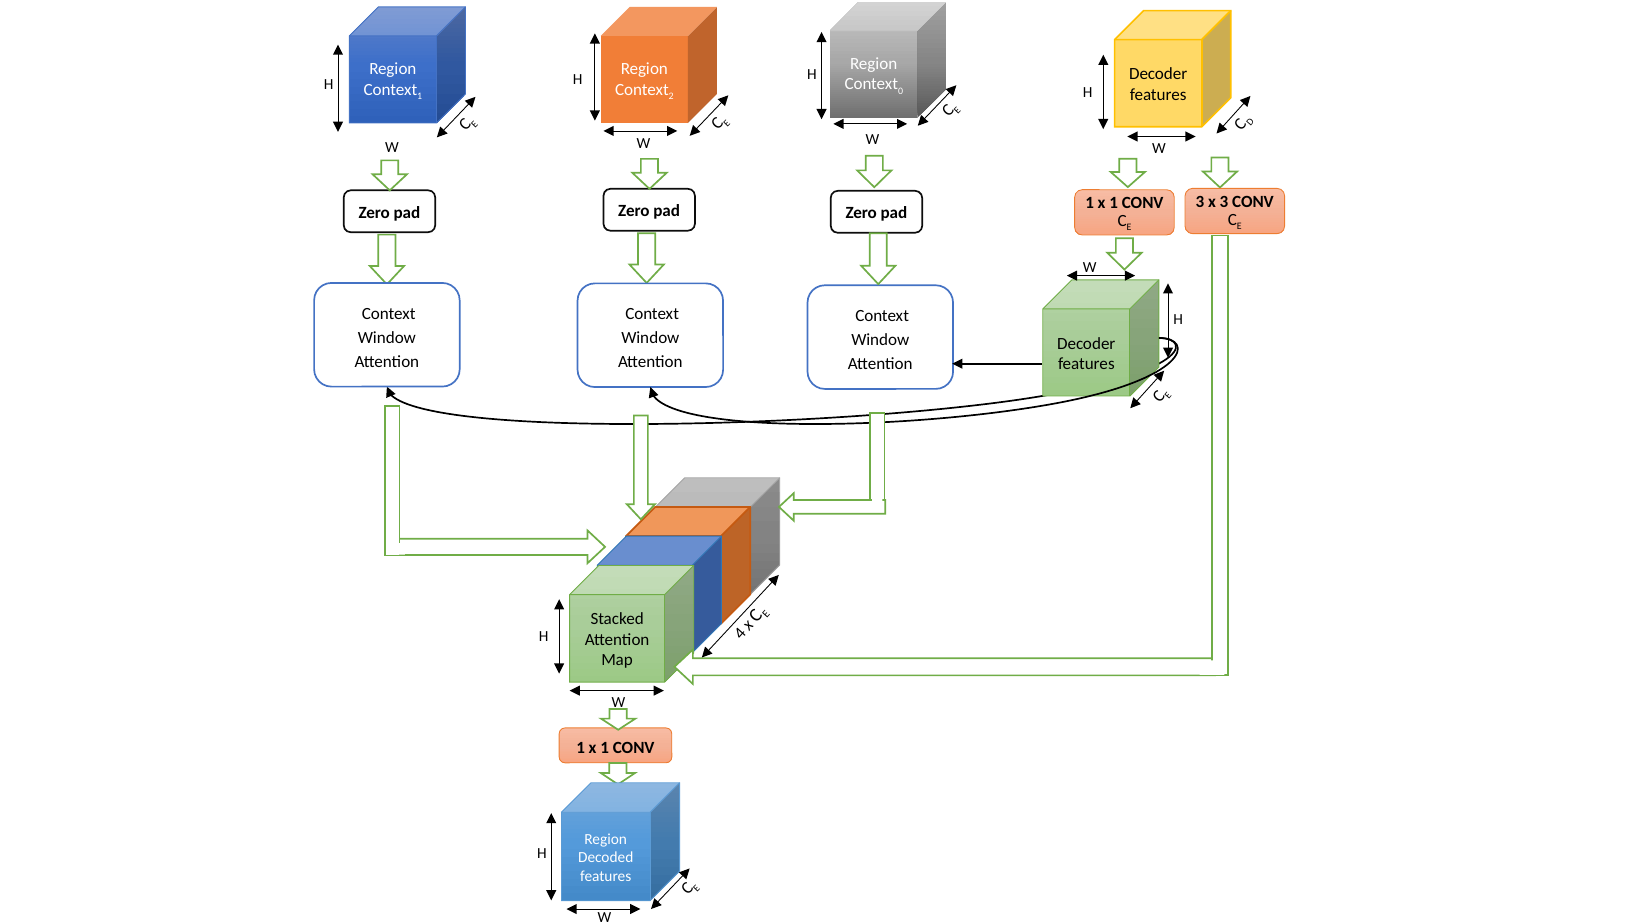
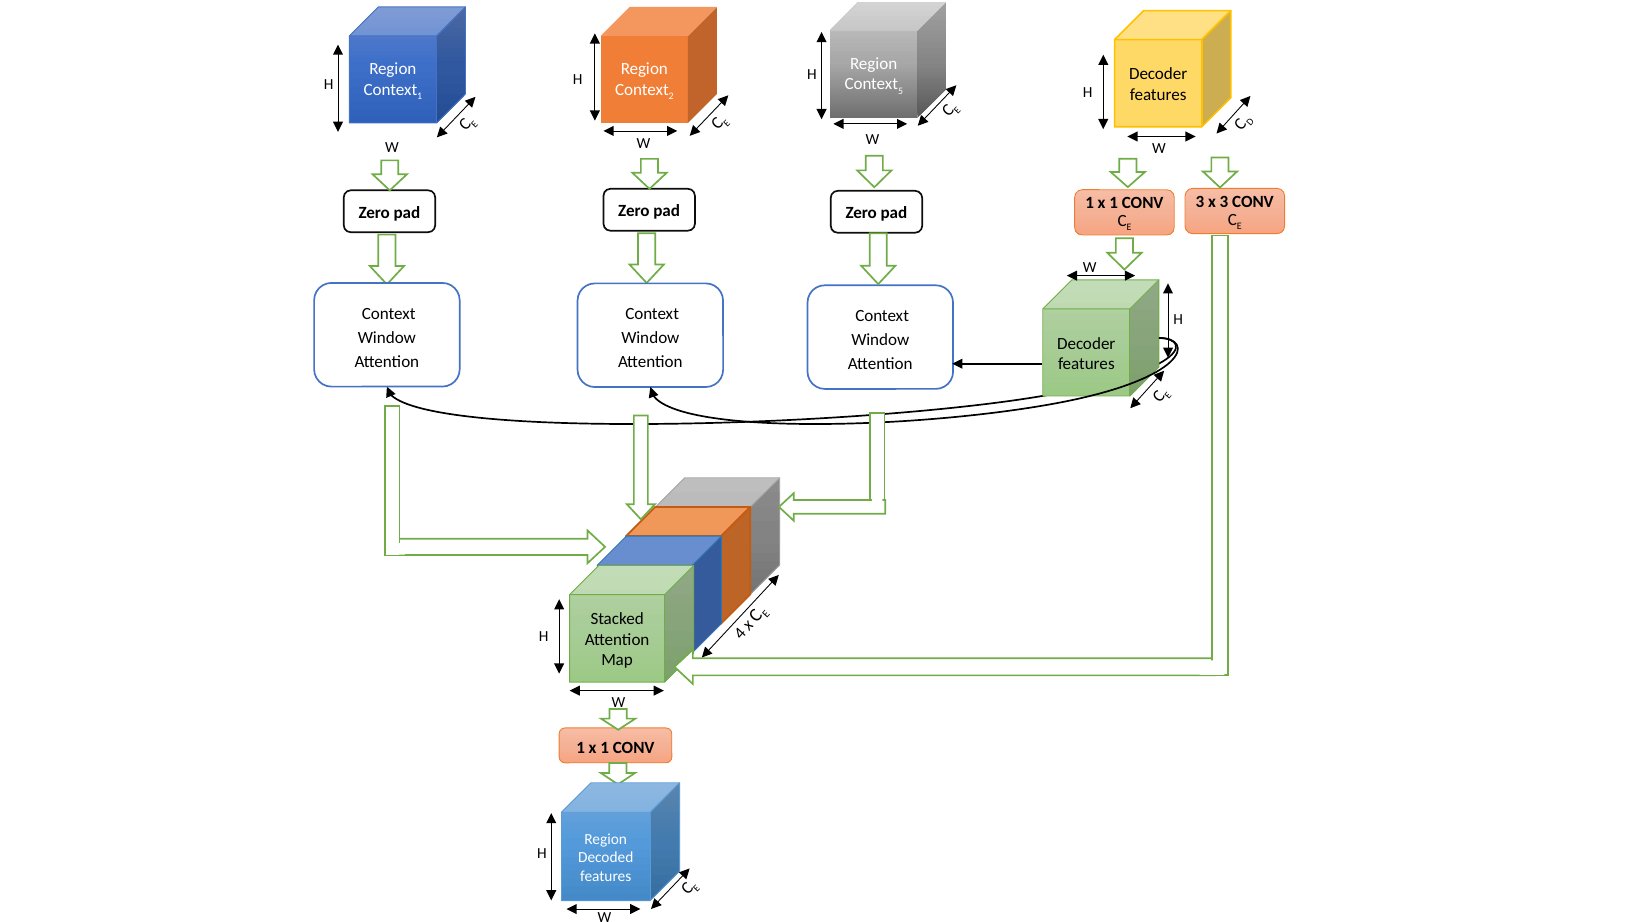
0: 0 -> 5
